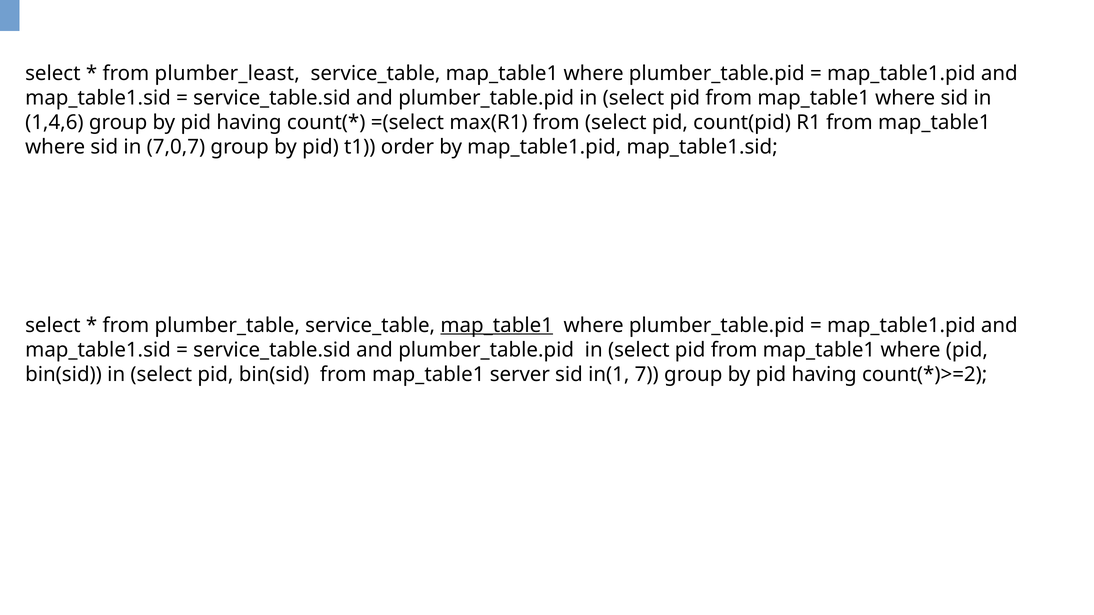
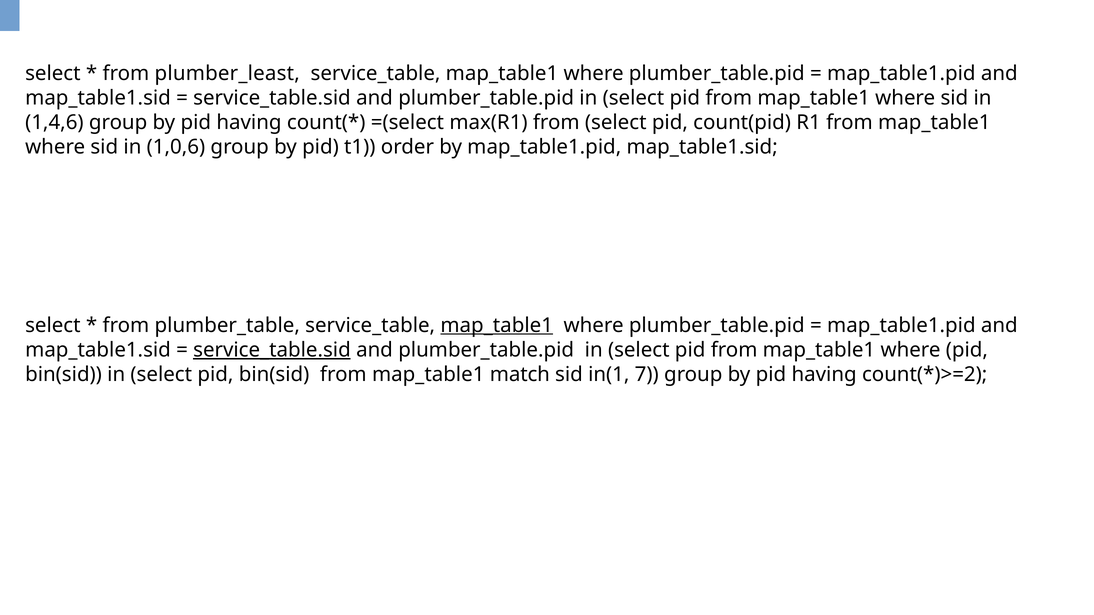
7,0,7: 7,0,7 -> 1,0,6
service_table.sid at (272, 350) underline: none -> present
server: server -> match
